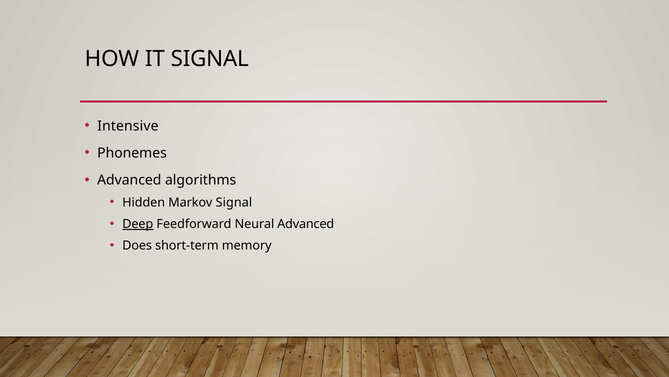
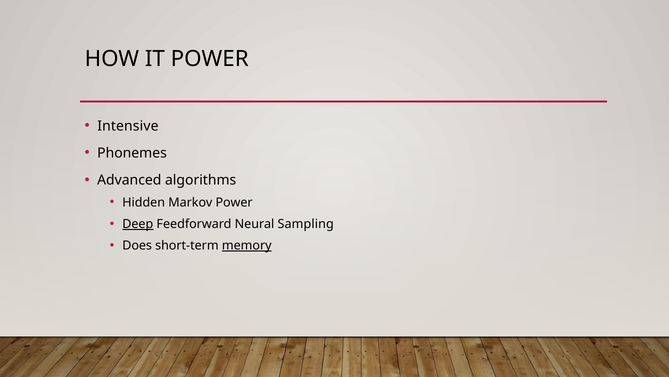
IT SIGNAL: SIGNAL -> POWER
Markov Signal: Signal -> Power
Neural Advanced: Advanced -> Sampling
memory underline: none -> present
